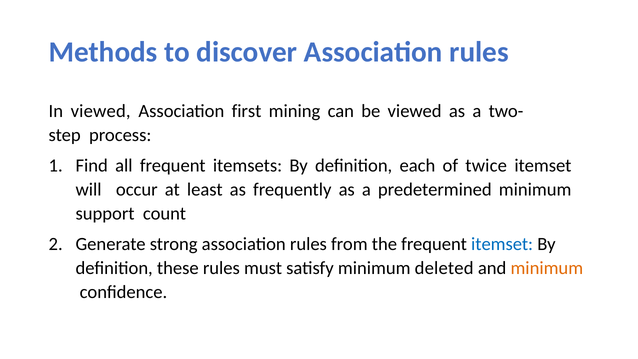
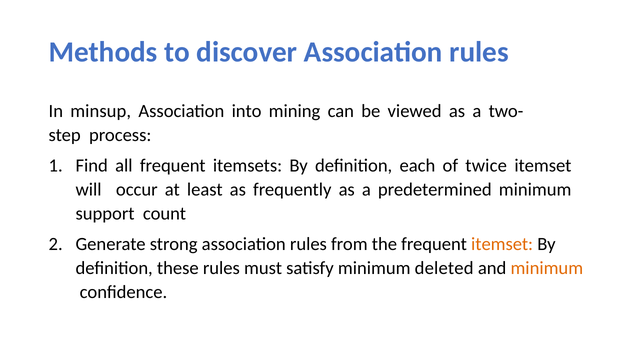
In viewed: viewed -> minsup
first: first -> into
itemset at (502, 244) colour: blue -> orange
